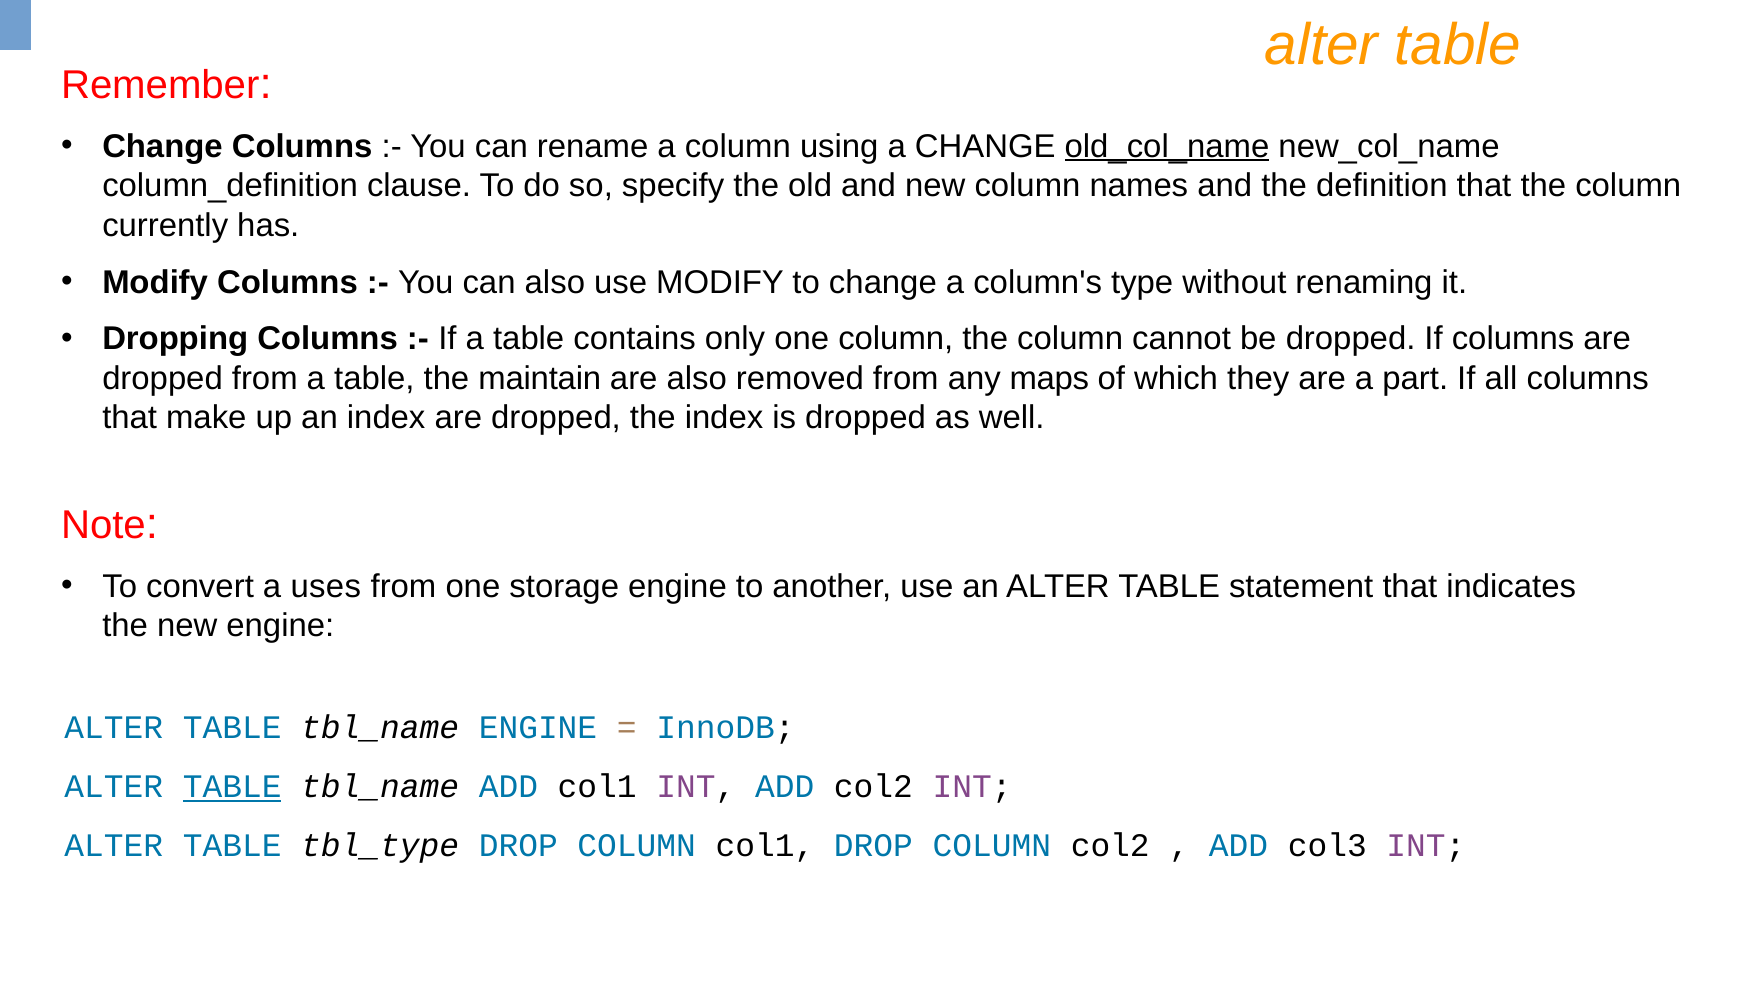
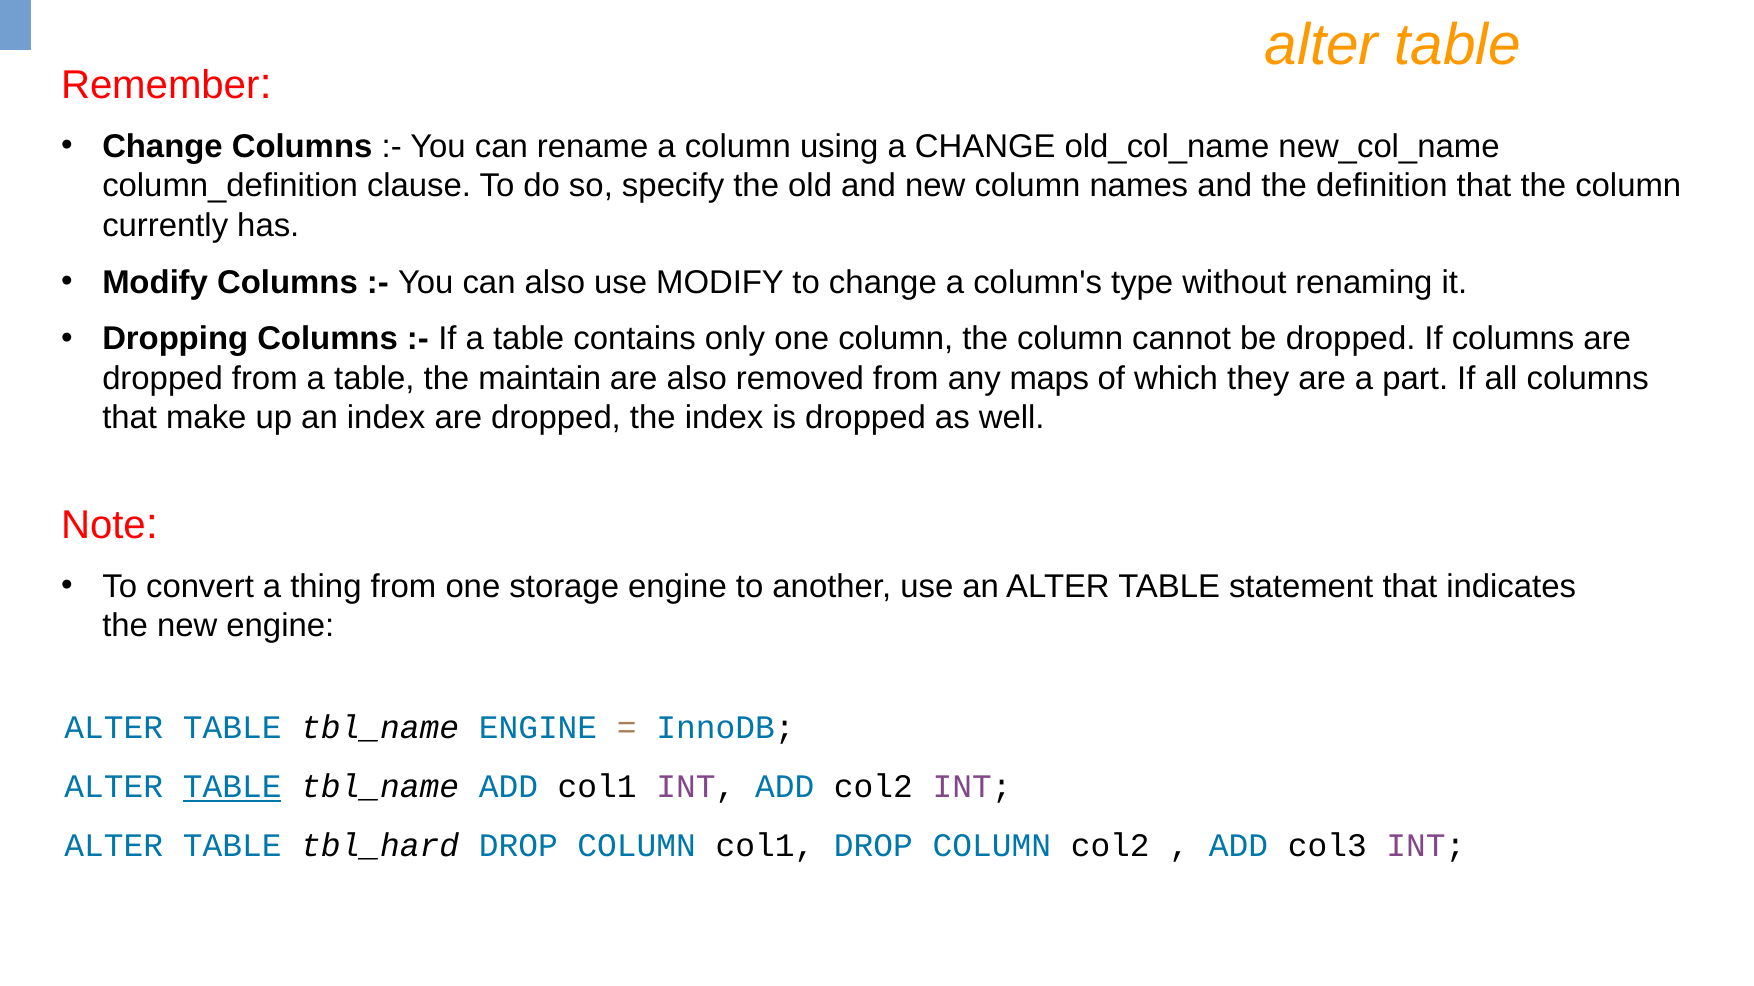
old_col_name underline: present -> none
uses: uses -> thing
tbl_type: tbl_type -> tbl_hard
